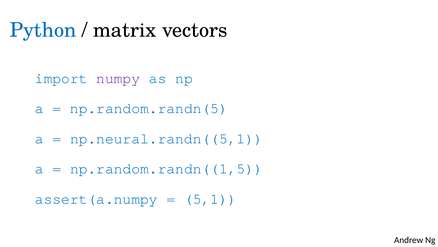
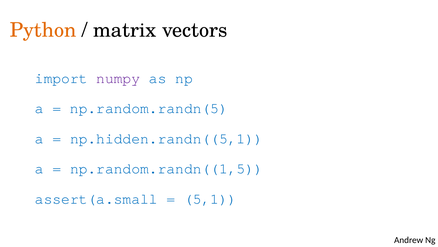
Python colour: blue -> orange
np.neural.randn((5,1: np.neural.randn((5,1 -> np.hidden.randn((5,1
assert(a.numpy: assert(a.numpy -> assert(a.small
